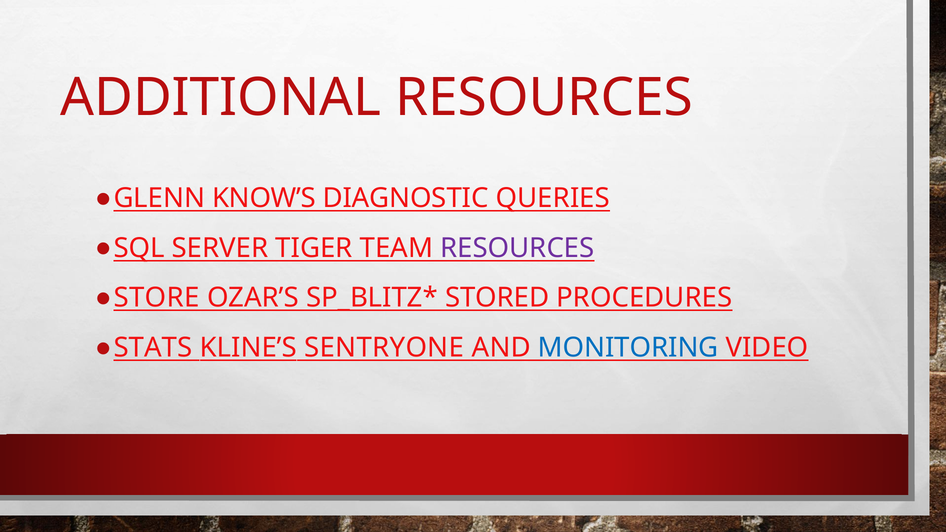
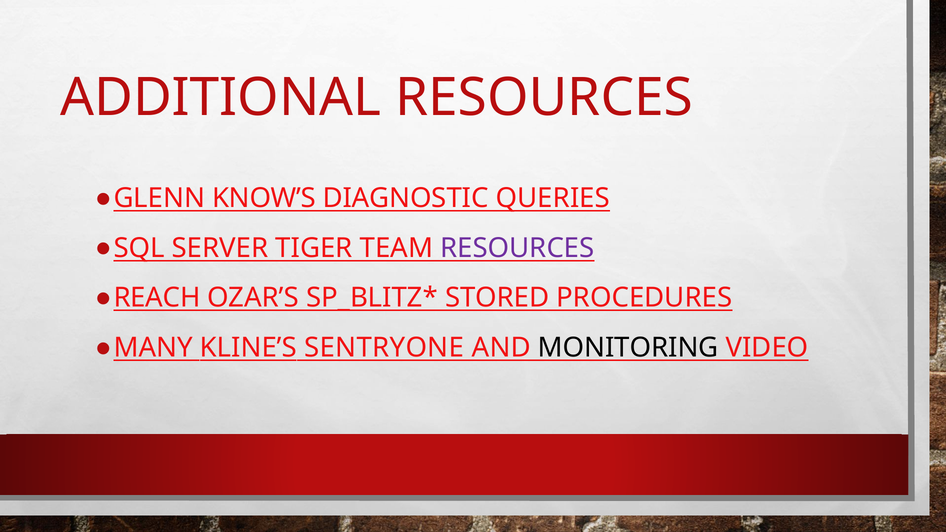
STORE: STORE -> REACH
STATS: STATS -> MANY
MONITORING colour: blue -> black
